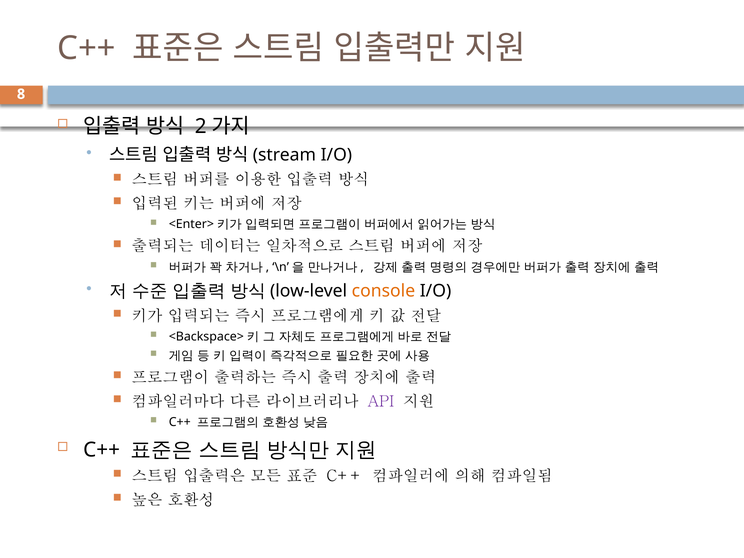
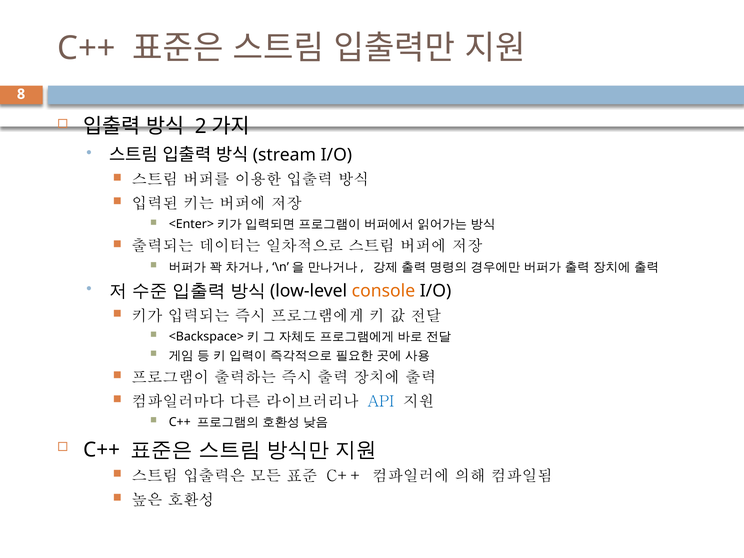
API colour: purple -> blue
